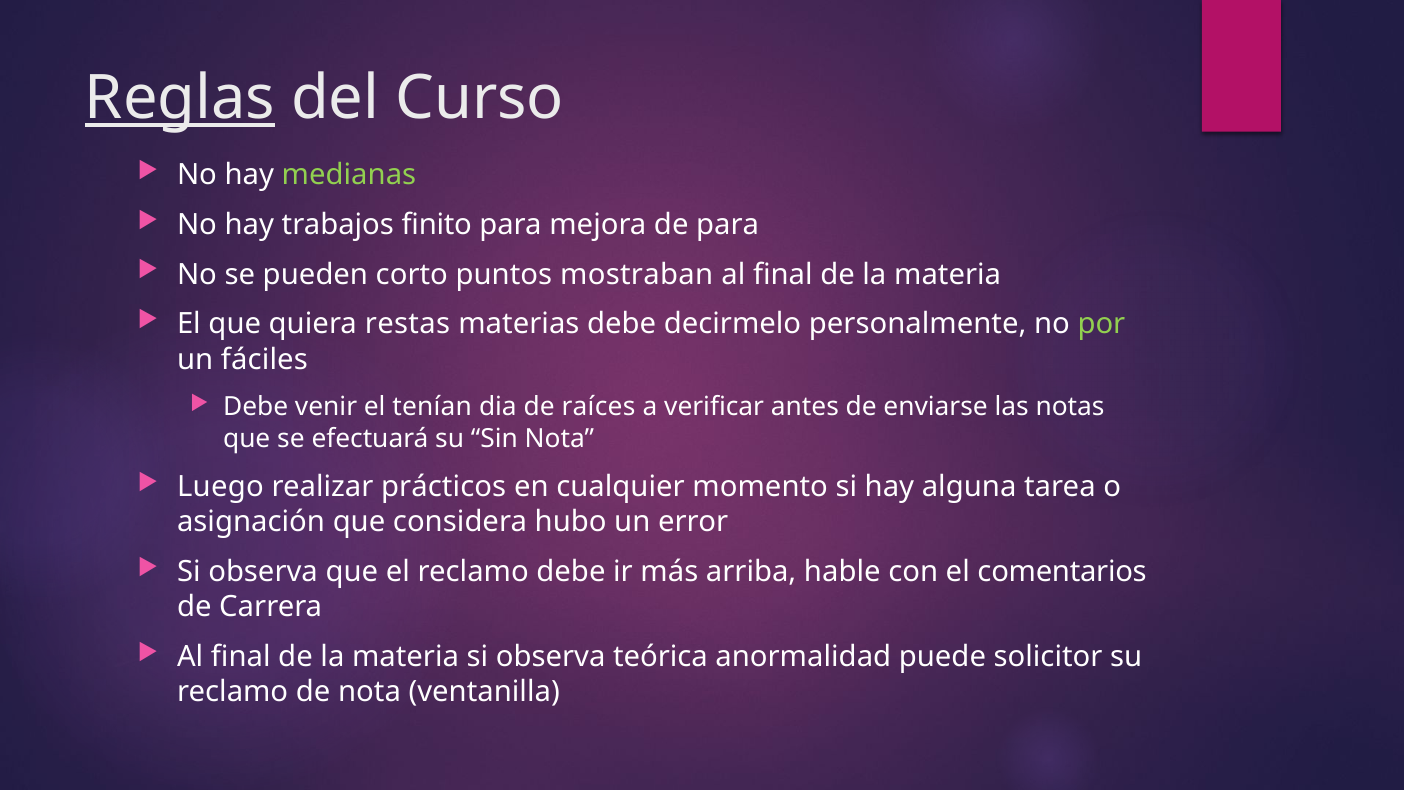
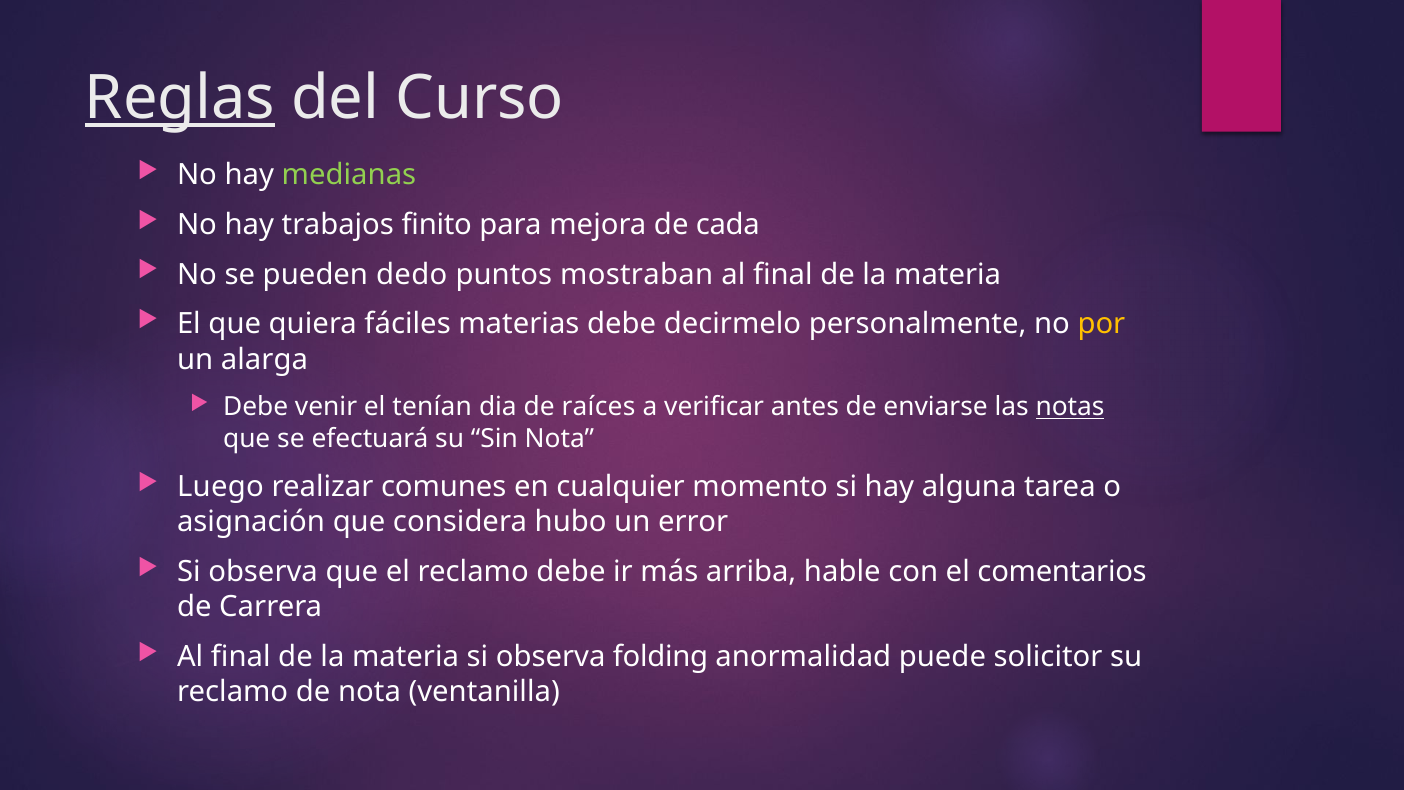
de para: para -> cada
corto: corto -> dedo
restas: restas -> fáciles
por colour: light green -> yellow
fáciles: fáciles -> alarga
notas underline: none -> present
prácticos: prácticos -> comunes
teórica: teórica -> folding
